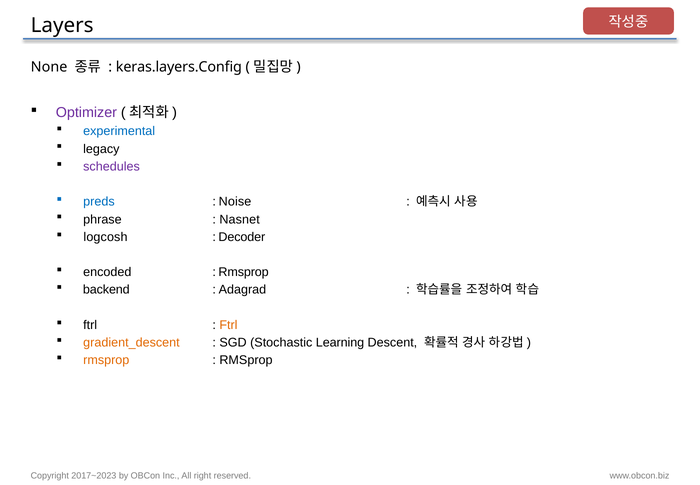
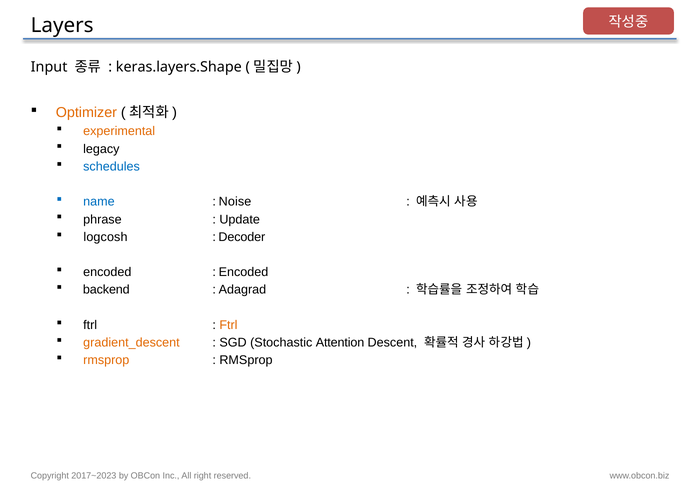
None: None -> Input
keras.layers.Config: keras.layers.Config -> keras.layers.Shape
Optimizer colour: purple -> orange
experimental colour: blue -> orange
schedules colour: purple -> blue
preds: preds -> name
Nasnet: Nasnet -> Update
Rmsprop at (244, 272): Rmsprop -> Encoded
Learning: Learning -> Attention
